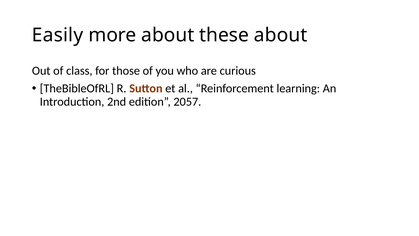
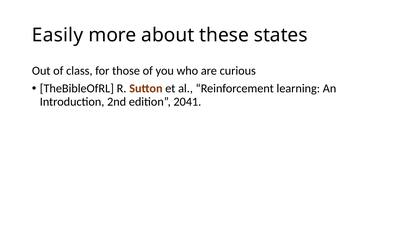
these about: about -> states
2057: 2057 -> 2041
